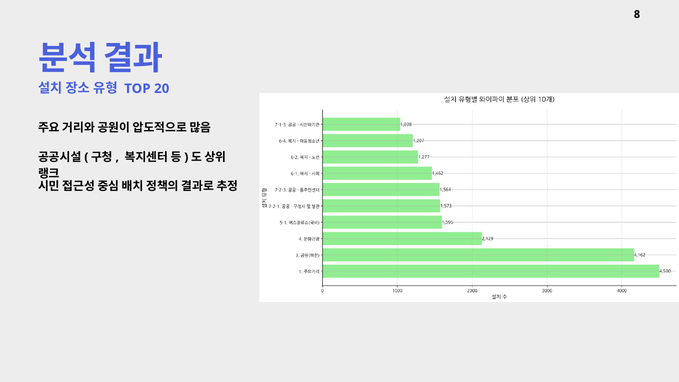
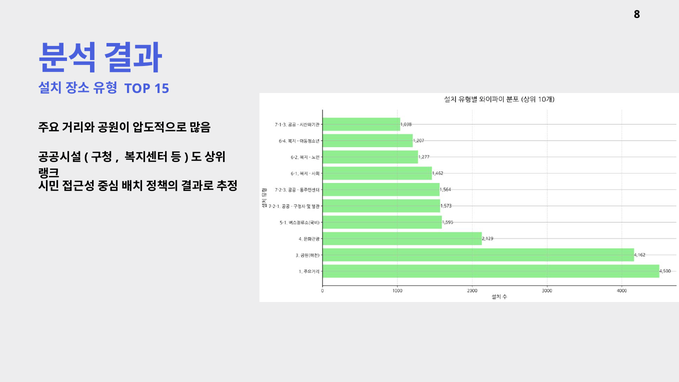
20: 20 -> 15
